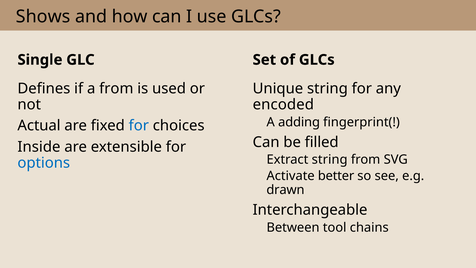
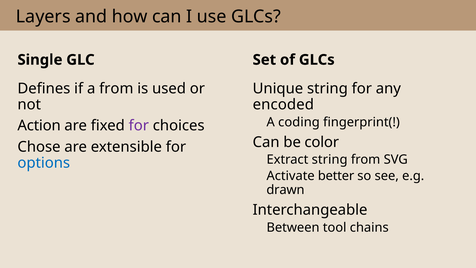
Shows: Shows -> Layers
adding: adding -> coding
Actual: Actual -> Action
for at (139, 126) colour: blue -> purple
filled: filled -> color
Inside: Inside -> Chose
